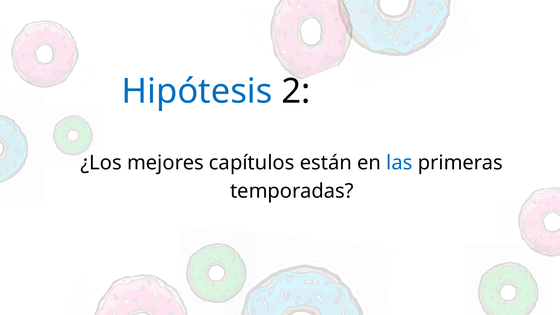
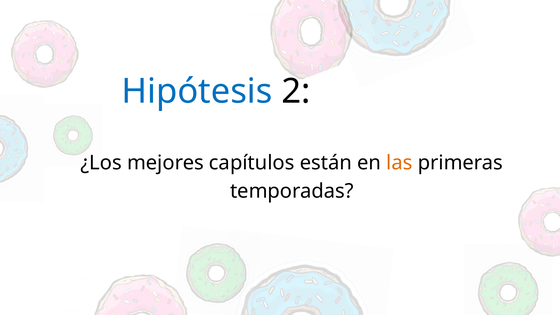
las colour: blue -> orange
